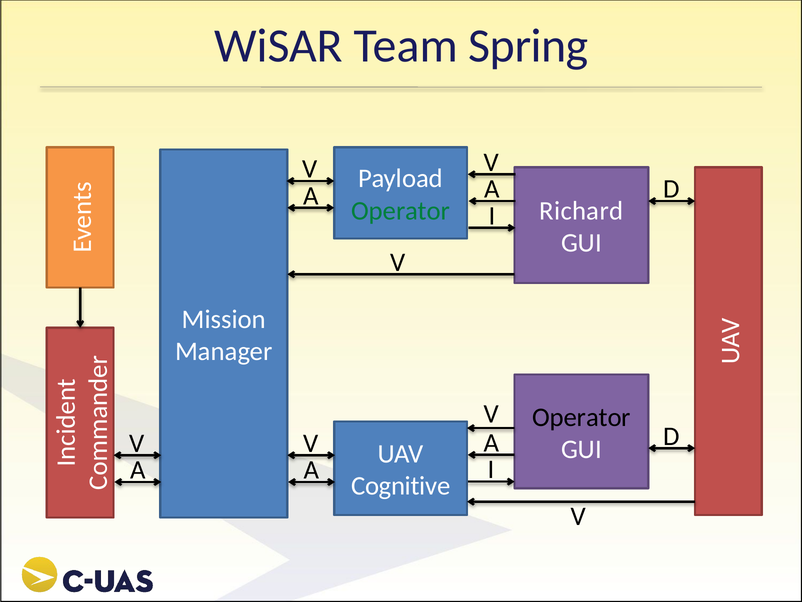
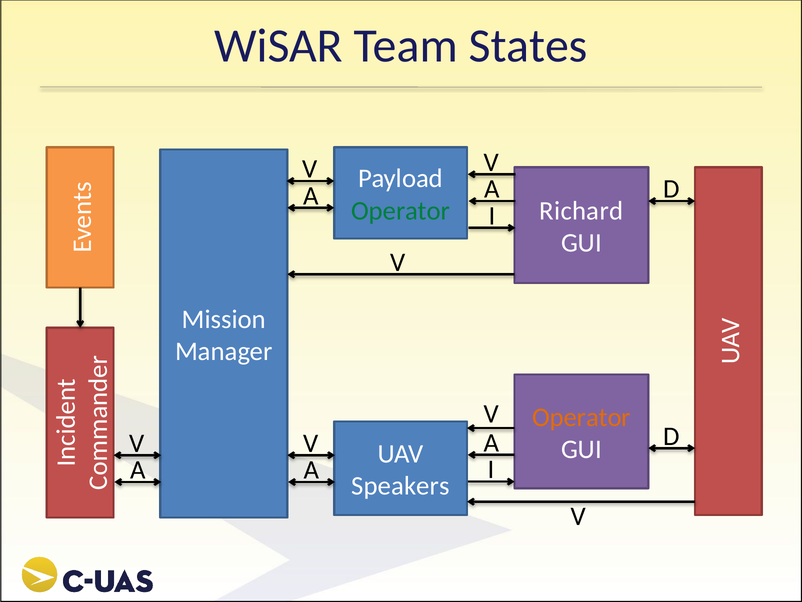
Spring: Spring -> States
Operator at (582, 417) colour: black -> orange
Cognitive: Cognitive -> Speakers
